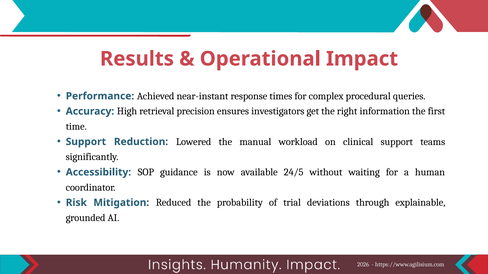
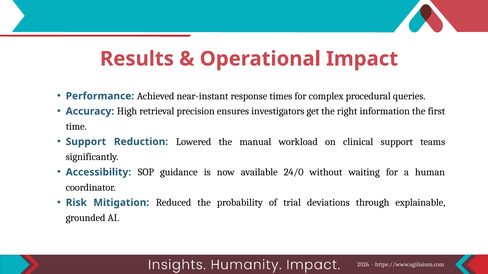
24/5: 24/5 -> 24/0
